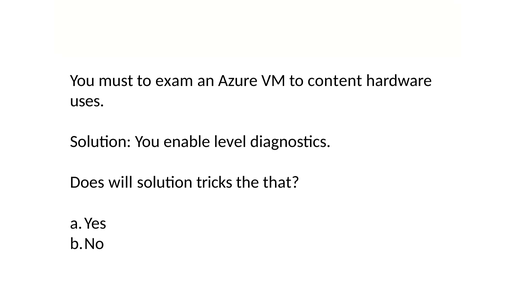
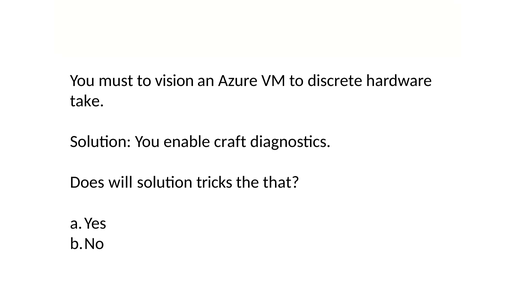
exam: exam -> vision
content: content -> discrete
uses: uses -> take
level: level -> craft
